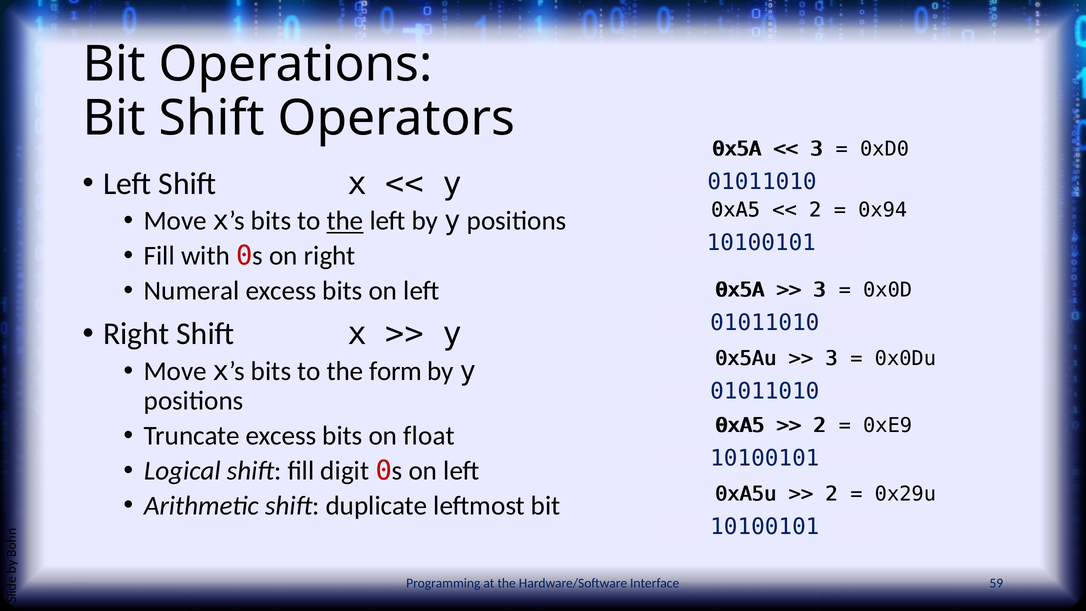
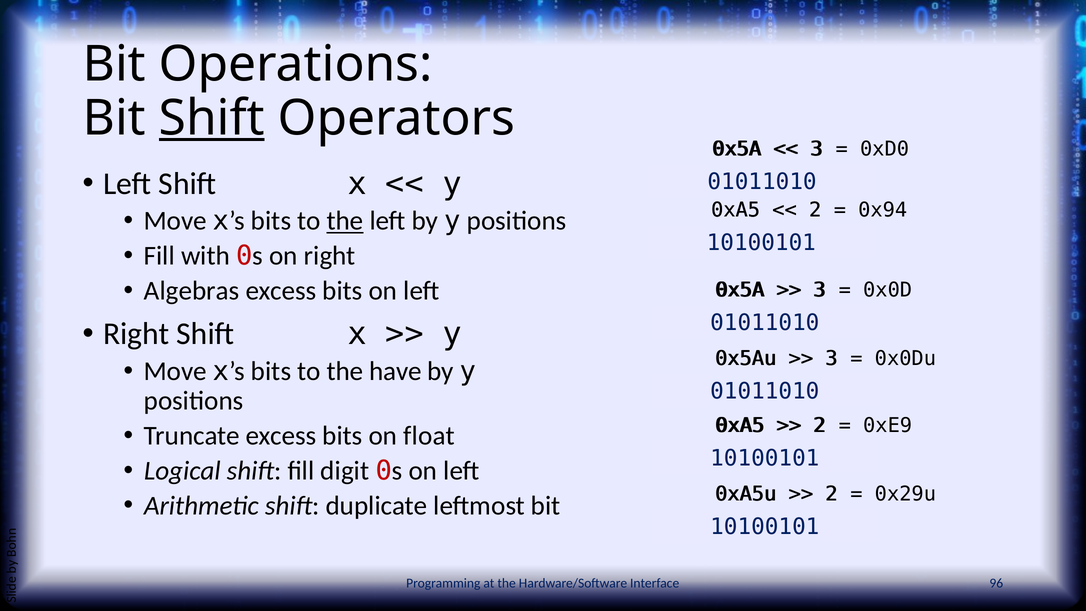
Shift at (212, 118) underline: none -> present
Numeral: Numeral -> Algebras
form: form -> have
59: 59 -> 96
